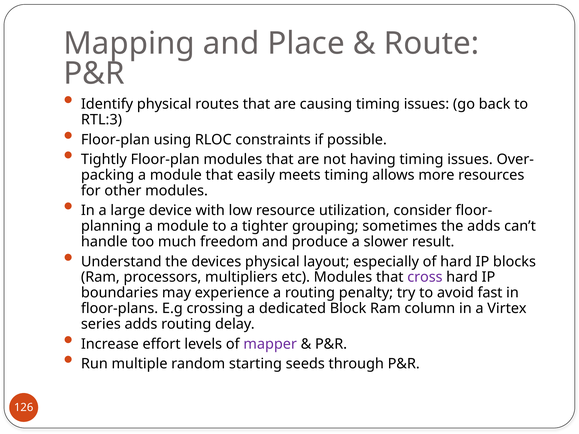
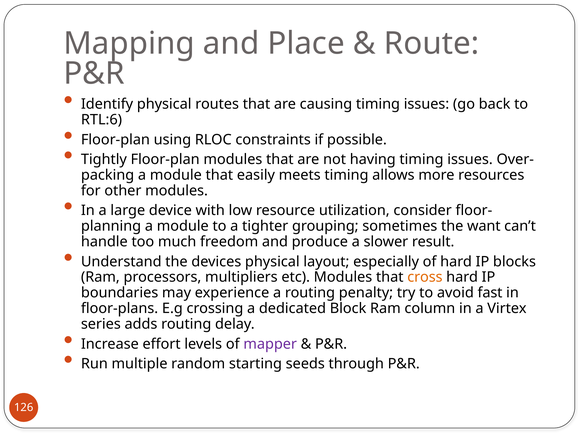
RTL:3: RTL:3 -> RTL:6
the adds: adds -> want
cross colour: purple -> orange
